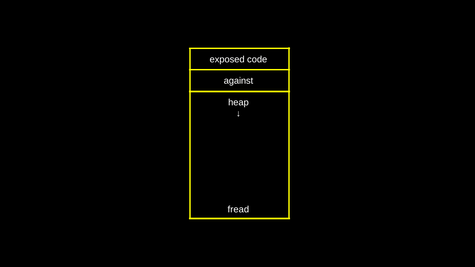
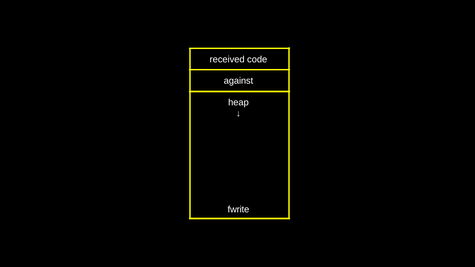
exposed: exposed -> received
fread: fread -> fwrite
